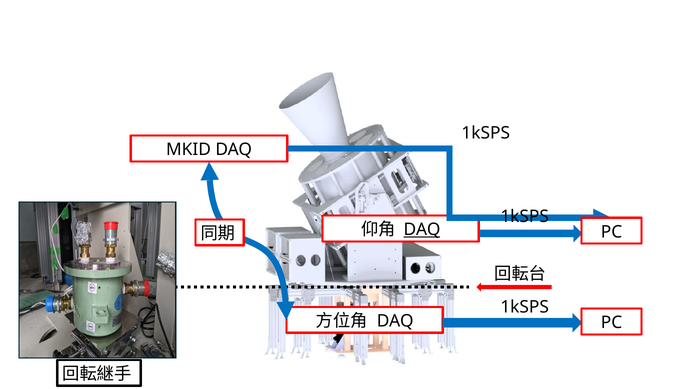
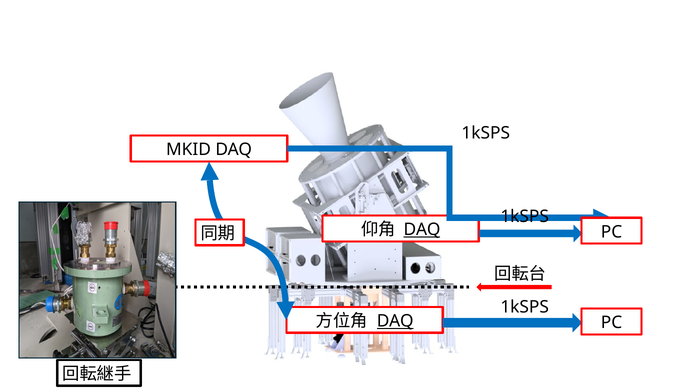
DAQ at (395, 321) underline: none -> present
